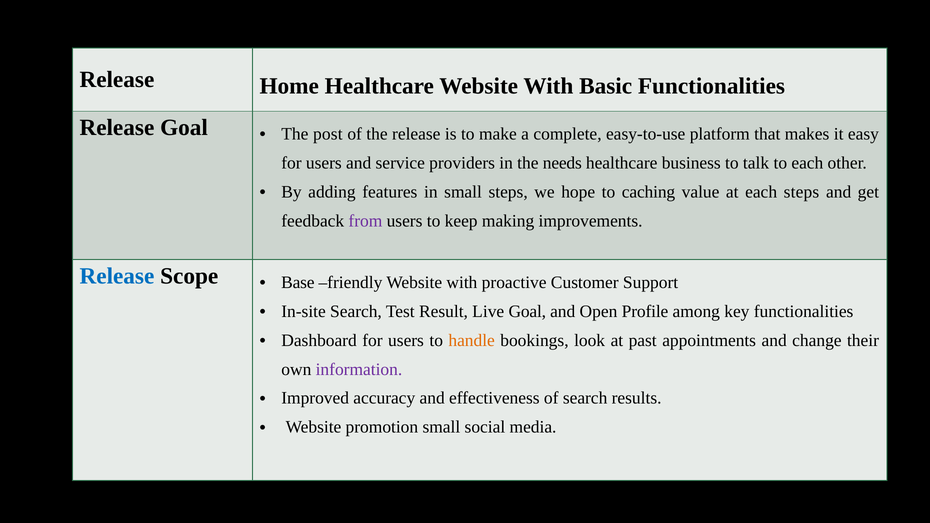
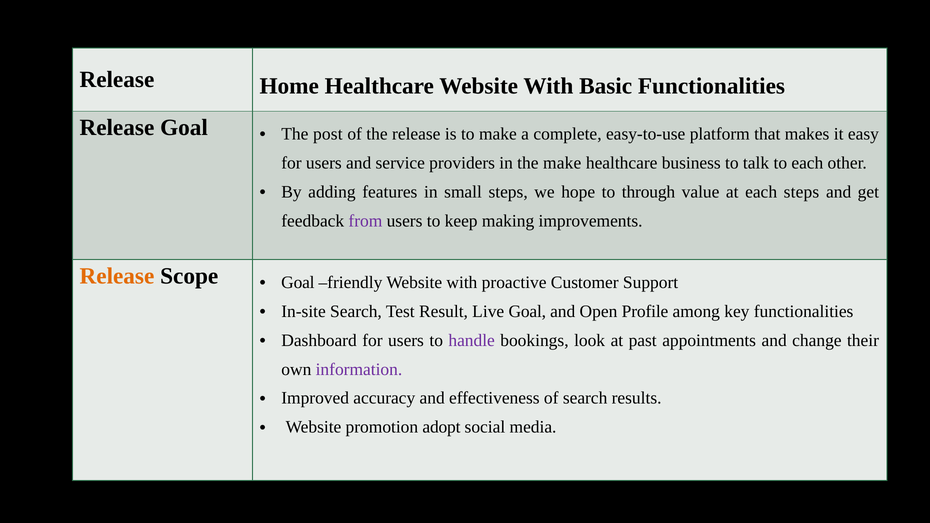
the needs: needs -> make
caching: caching -> through
Release at (117, 276) colour: blue -> orange
Base at (298, 283): Base -> Goal
handle colour: orange -> purple
promotion small: small -> adopt
